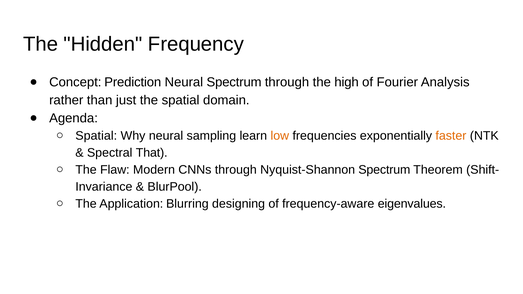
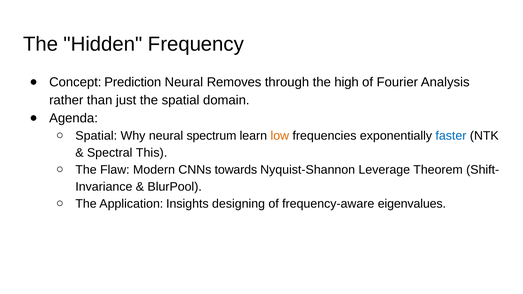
Neural Spectrum: Spectrum -> Removes
sampling: sampling -> spectrum
faster colour: orange -> blue
That: That -> This
CNNs through: through -> towards
Nyquist-Shannon Spectrum: Spectrum -> Leverage
Blurring: Blurring -> Insights
